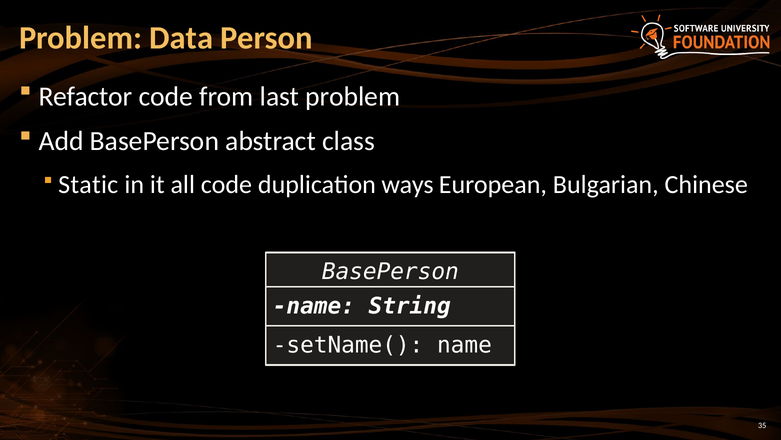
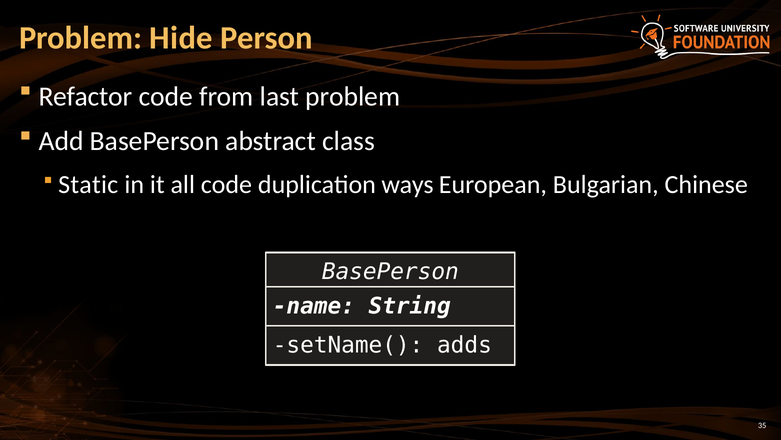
Data: Data -> Hide
setName( name: name -> adds
